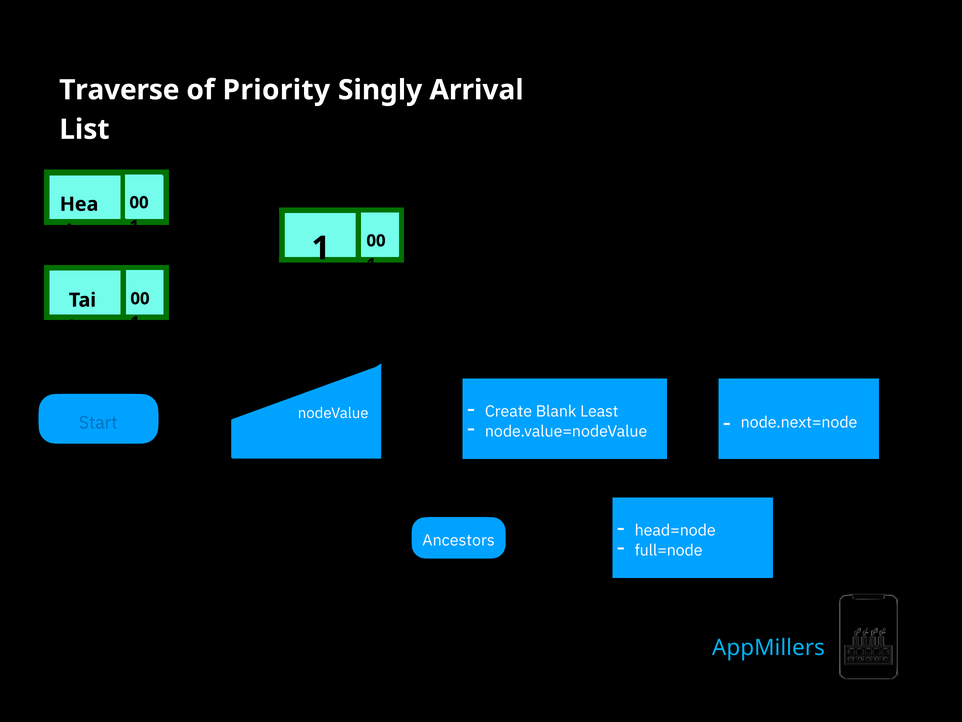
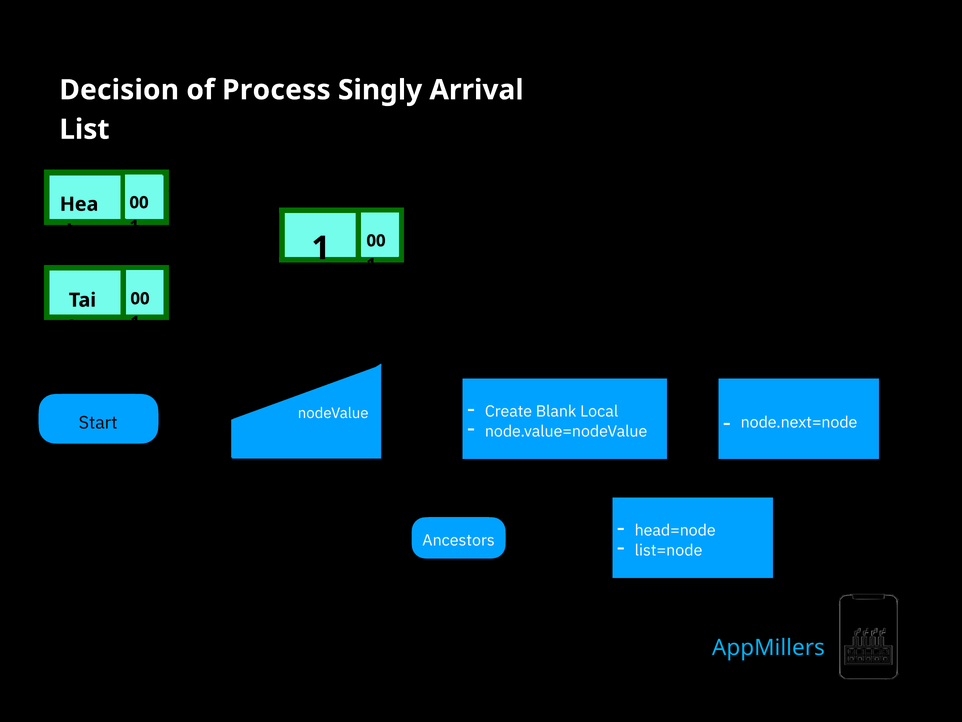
Traverse: Traverse -> Decision
Priority: Priority -> Process
Least: Least -> Local
Start colour: blue -> black
full=node: full=node -> list=node
